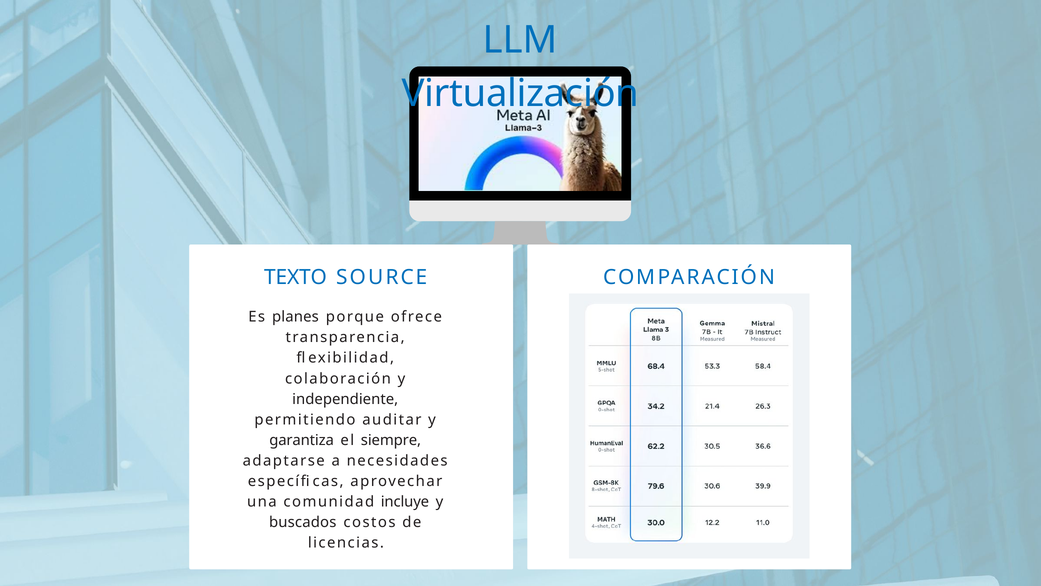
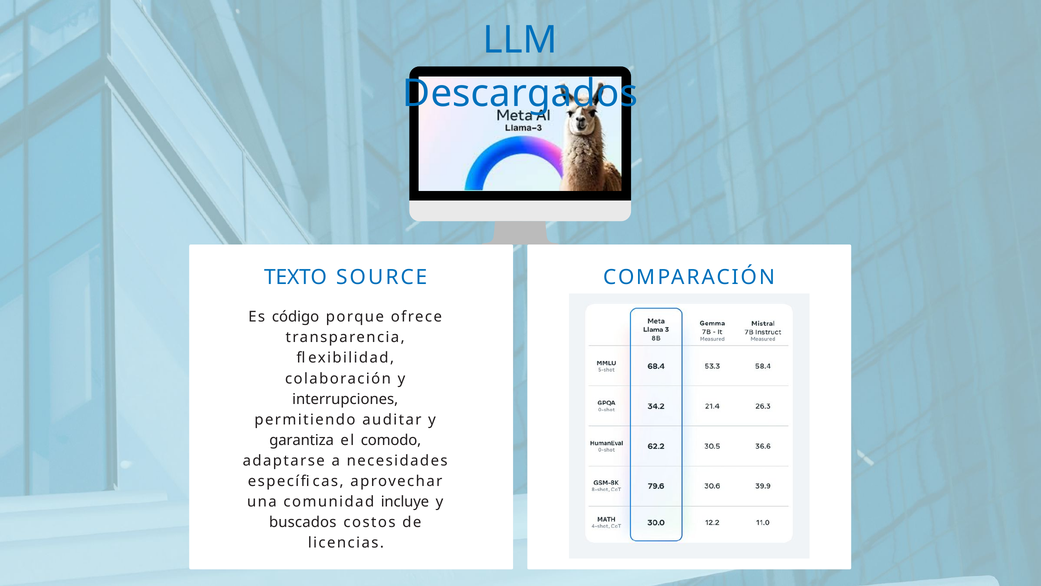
Virtualización: Virtualización -> Descargados
planes: planes -> código
independiente: independiente -> interrupciones
siempre: siempre -> comodo
